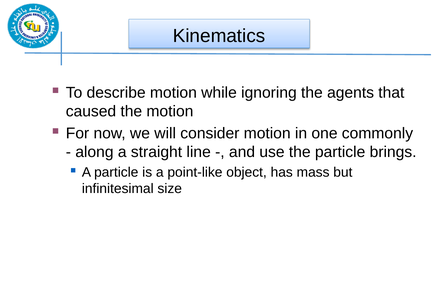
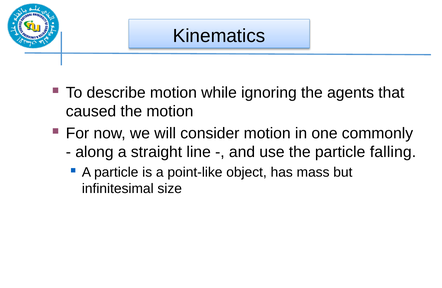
brings: brings -> falling
